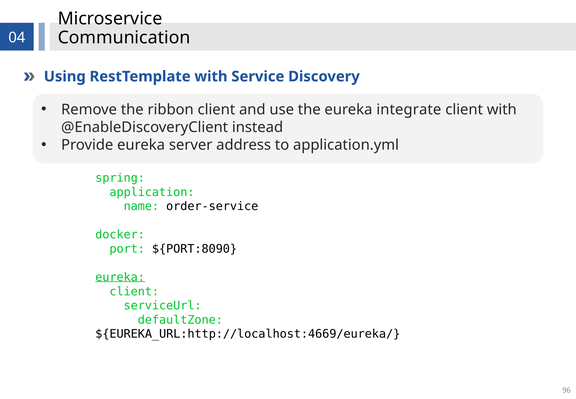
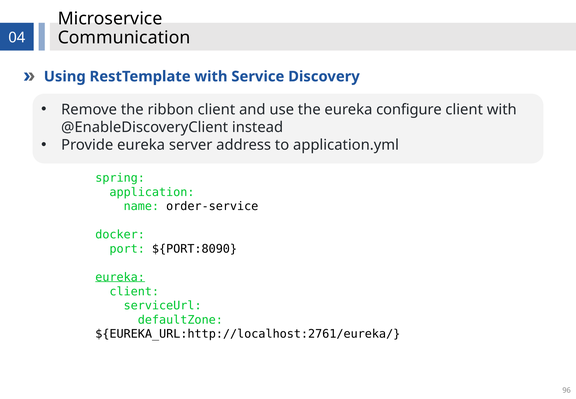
integrate: integrate -> configure
${EUREKA_URL:http://localhost:4669/eureka/: ${EUREKA_URL:http://localhost:4669/eureka/ -> ${EUREKA_URL:http://localhost:2761/eureka/
